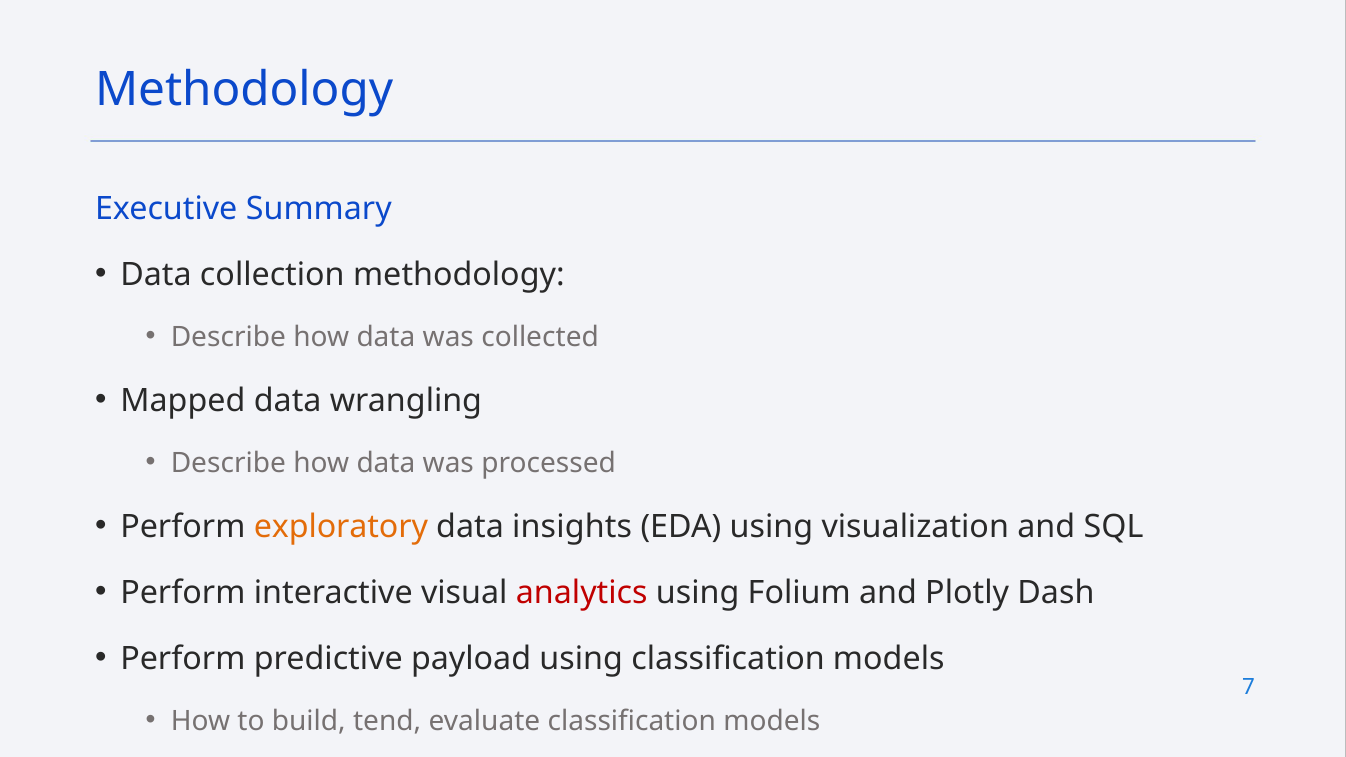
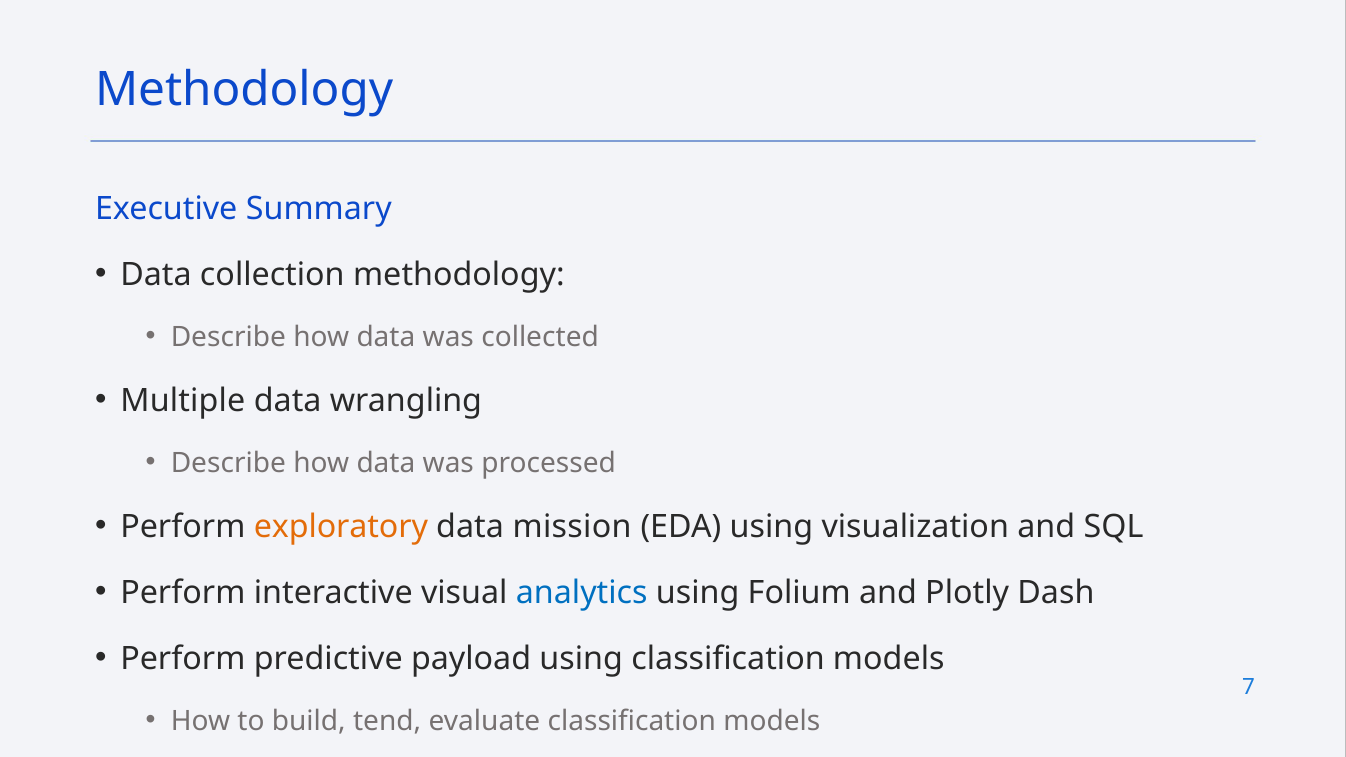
Mapped: Mapped -> Multiple
insights: insights -> mission
analytics colour: red -> blue
